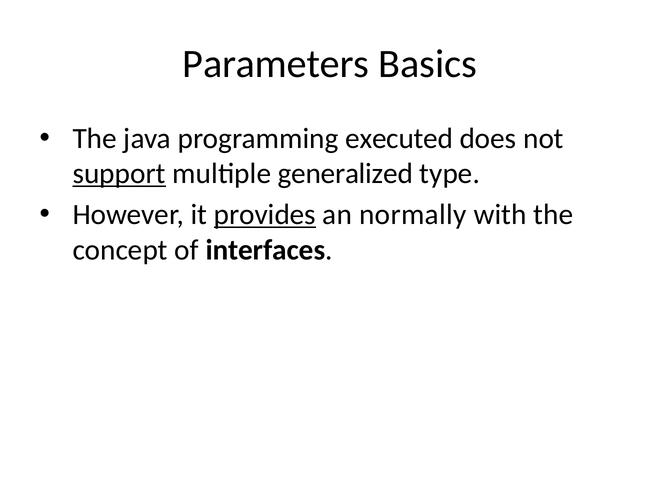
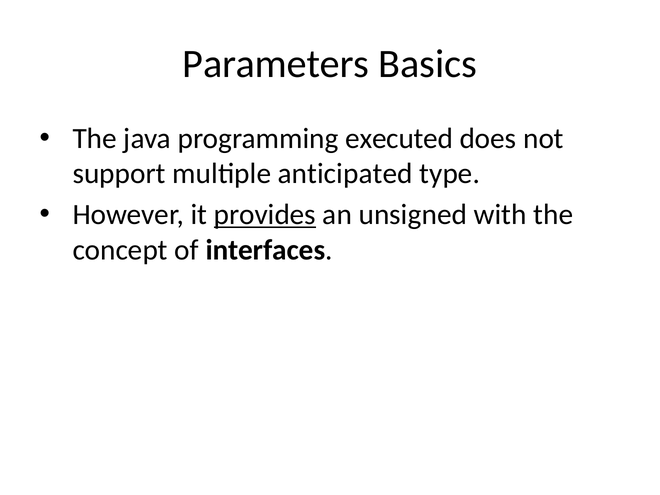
support underline: present -> none
generalized: generalized -> anticipated
normally: normally -> unsigned
